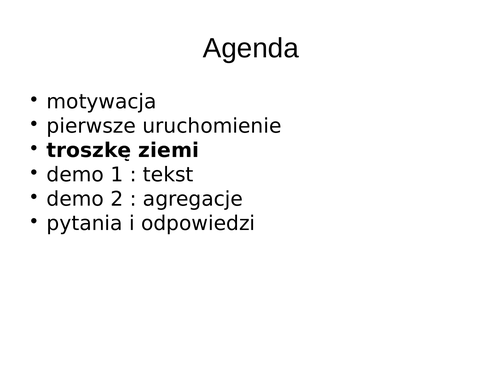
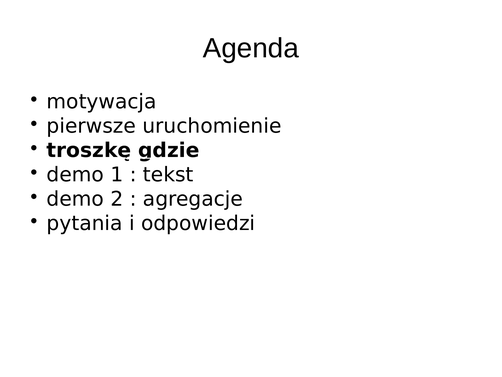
ziemi: ziemi -> gdzie
